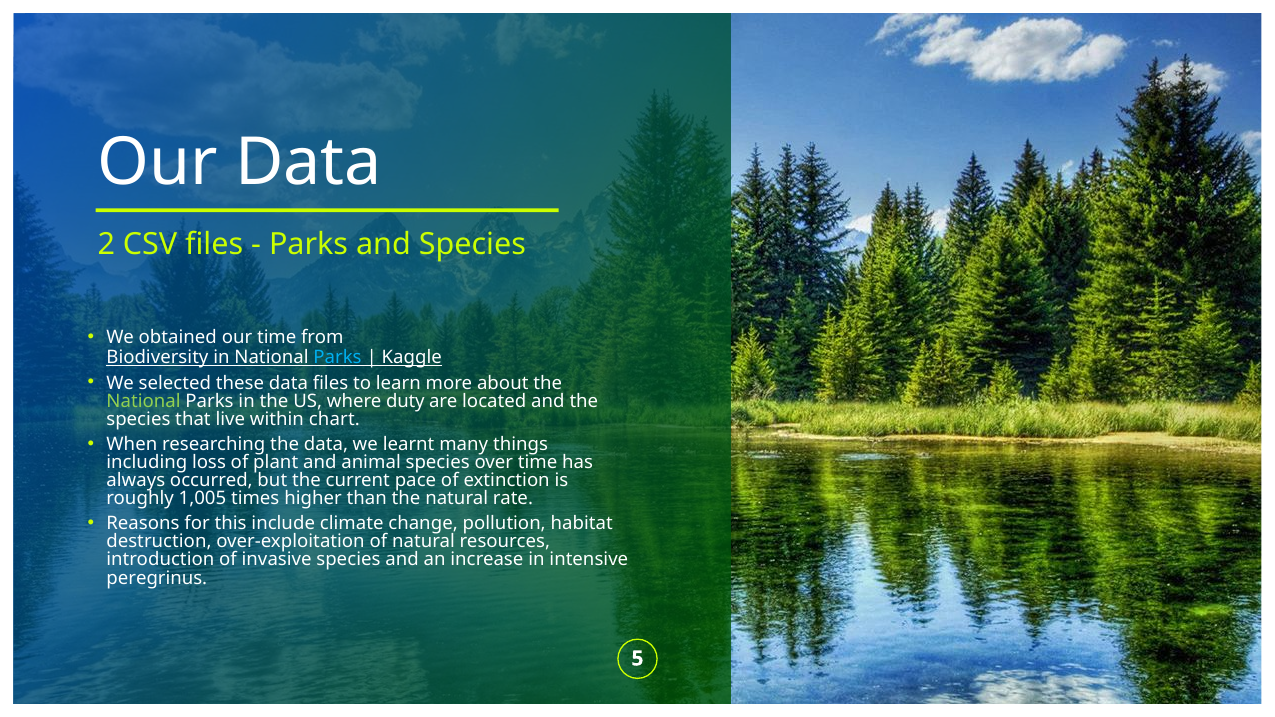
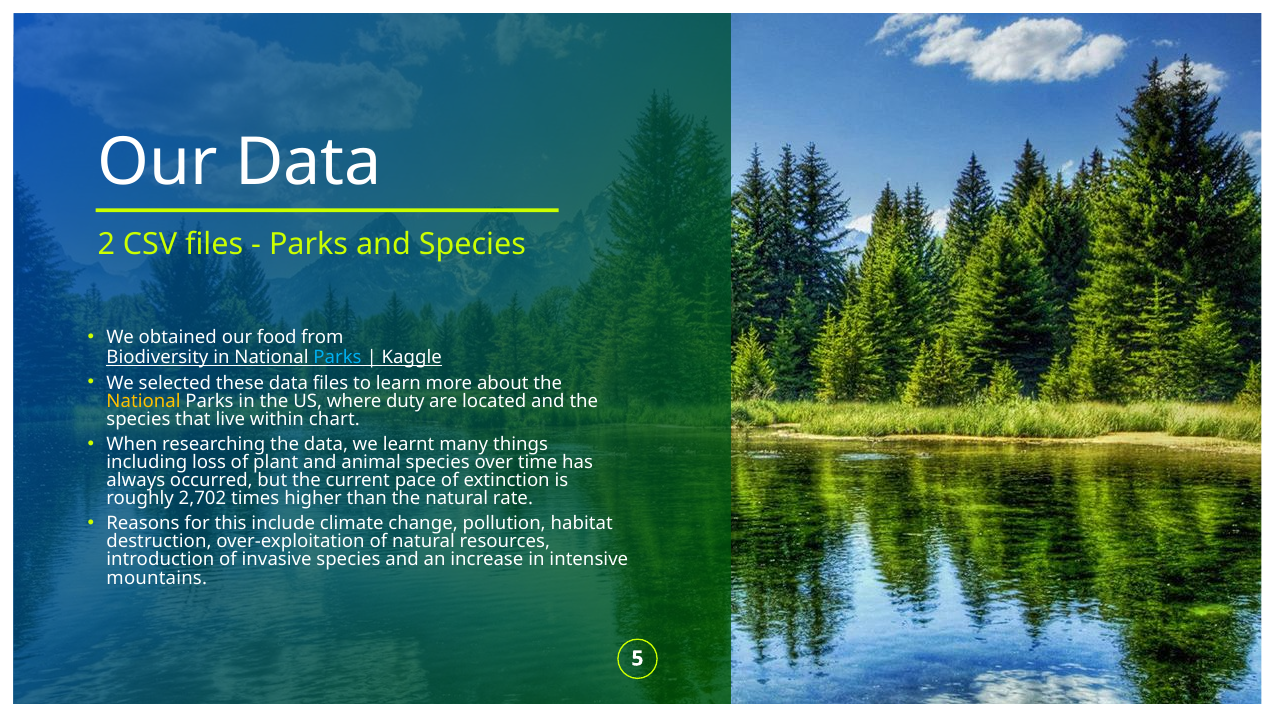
our time: time -> food
National at (144, 401) colour: light green -> yellow
1,005: 1,005 -> 2,702
peregrinus: peregrinus -> mountains
